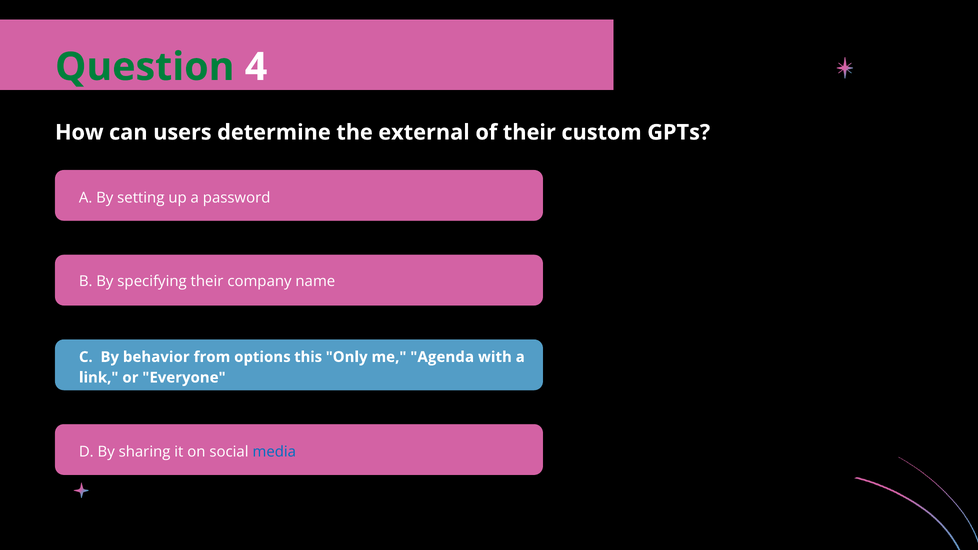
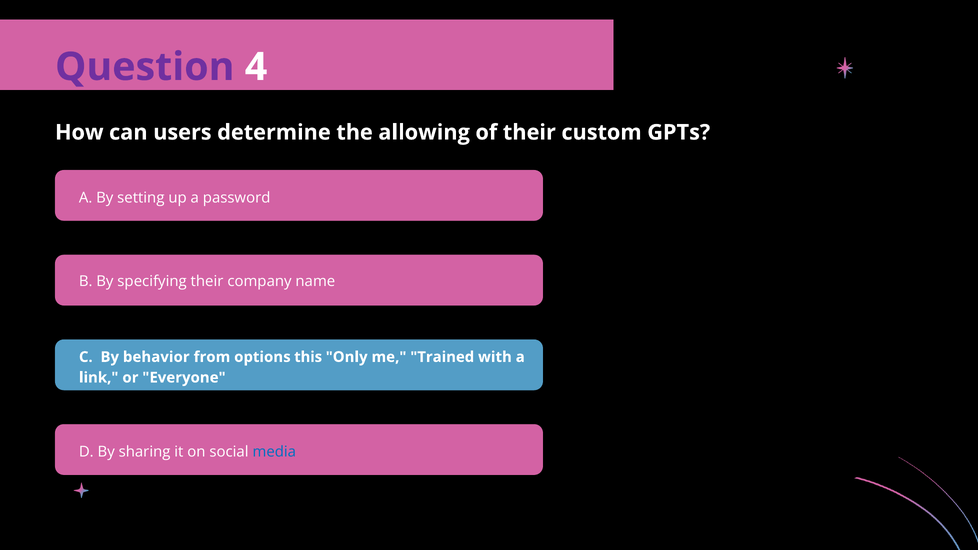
Question colour: green -> purple
external: external -> allowing
Agenda: Agenda -> Trained
